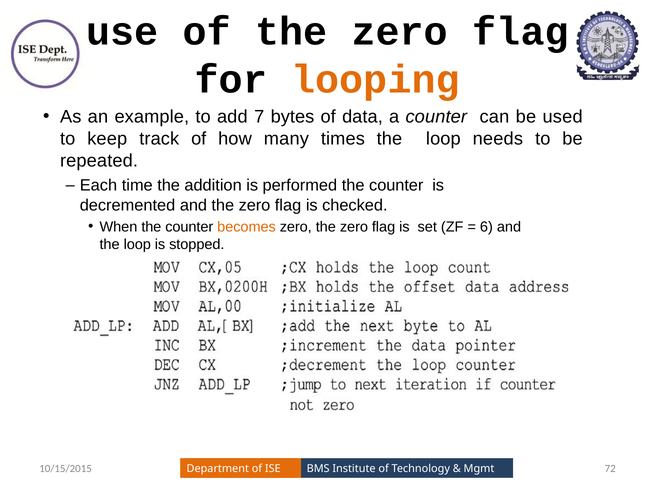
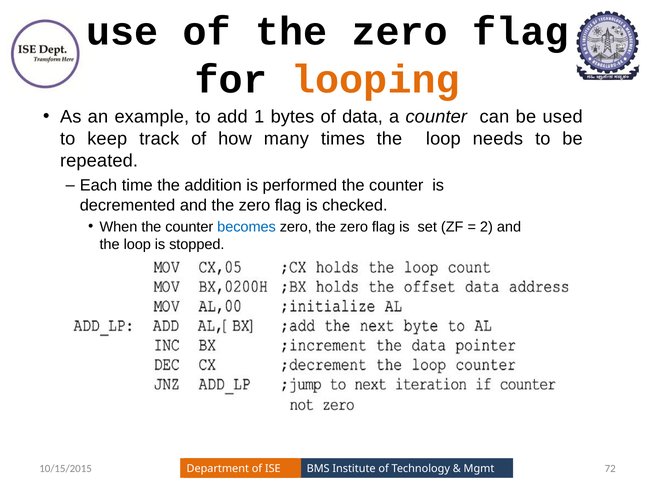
7: 7 -> 1
becomes colour: orange -> blue
6: 6 -> 2
